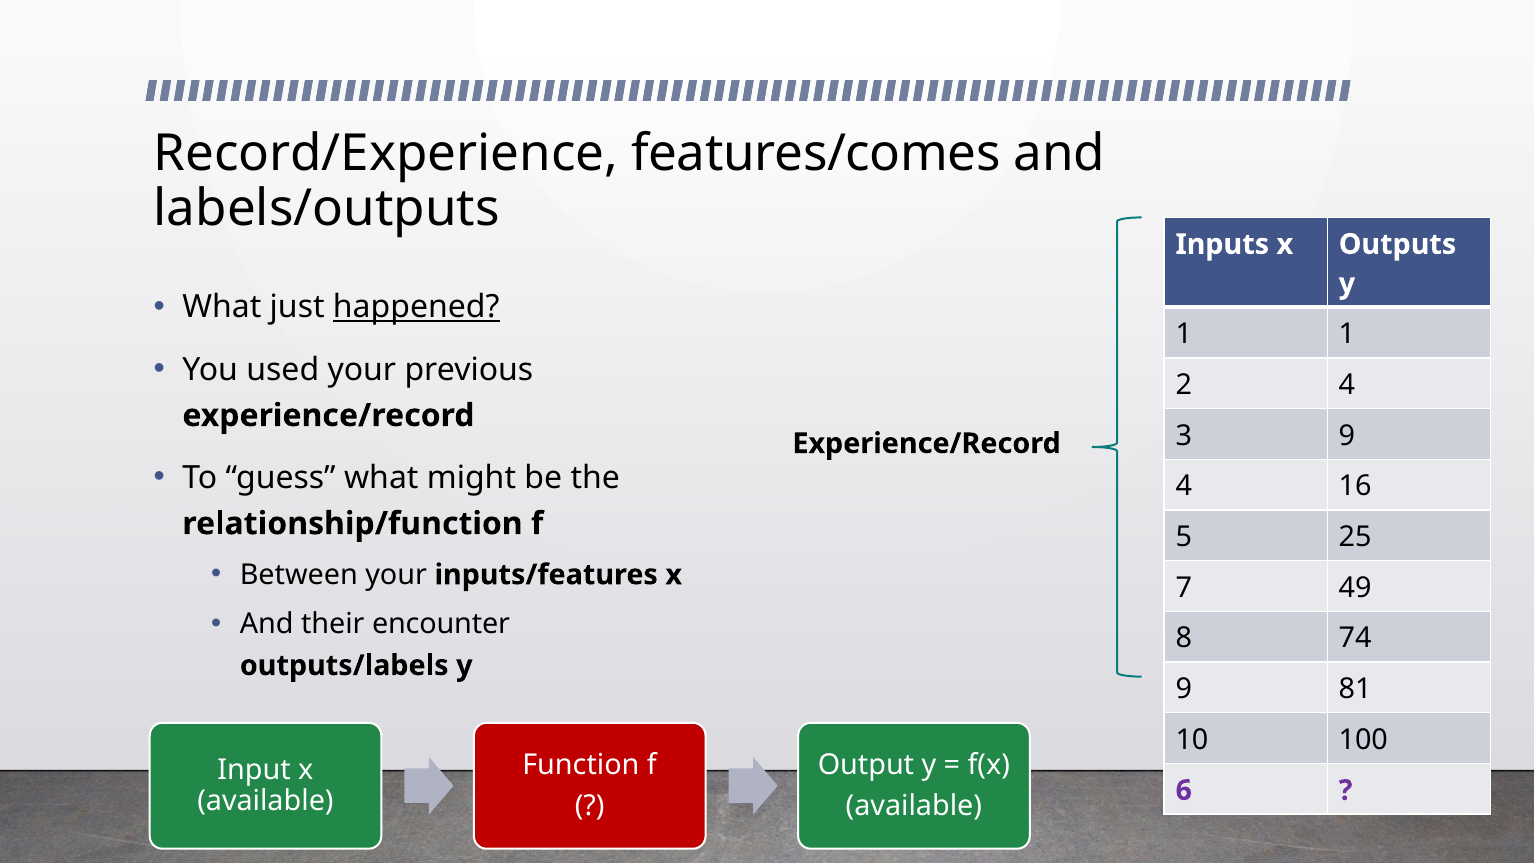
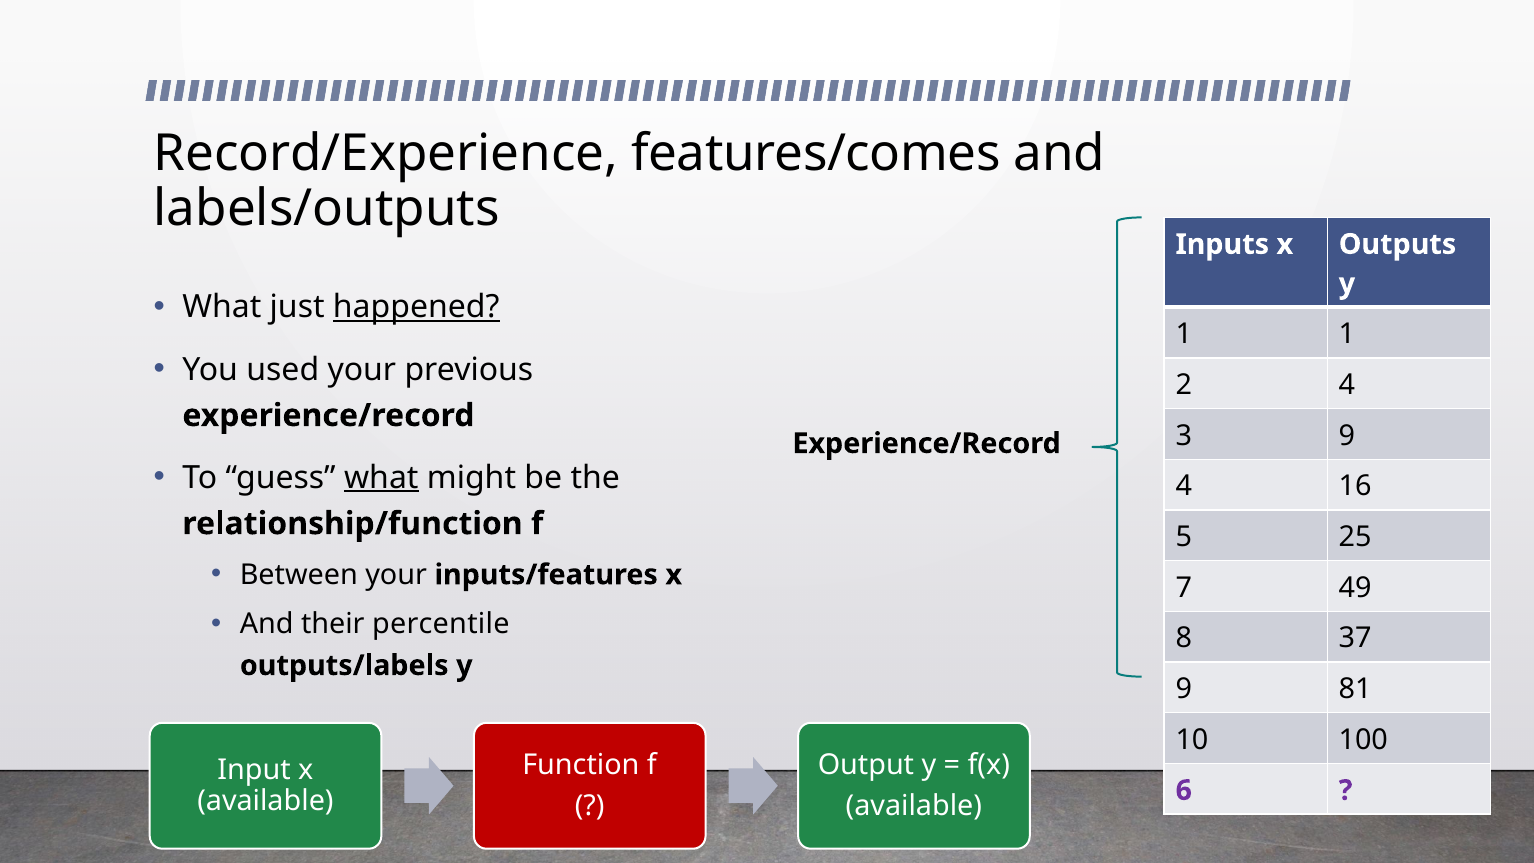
what at (381, 478) underline: none -> present
encounter: encounter -> percentile
74: 74 -> 37
